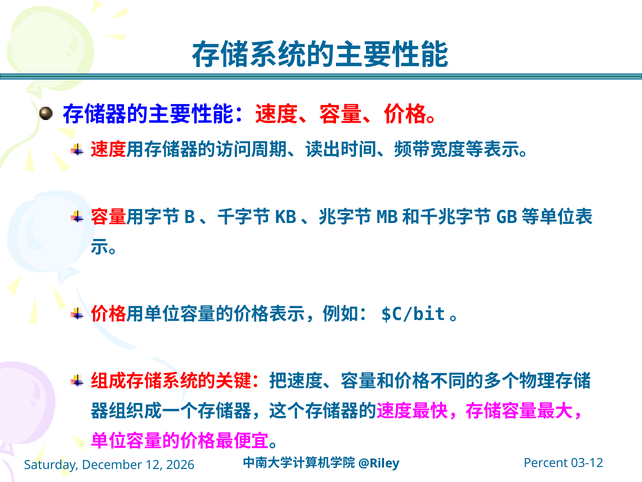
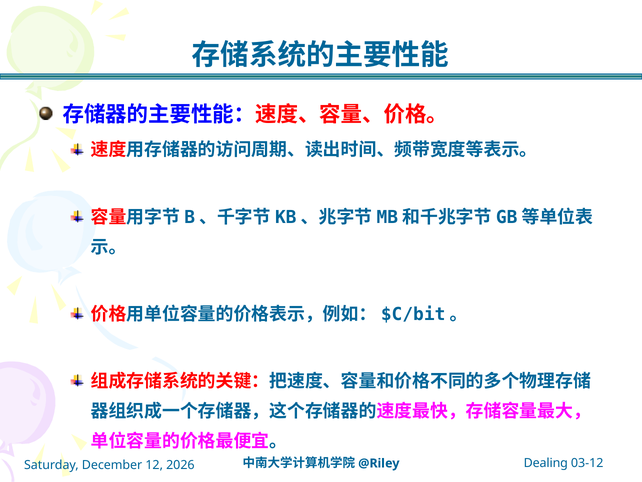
Percent: Percent -> Dealing
